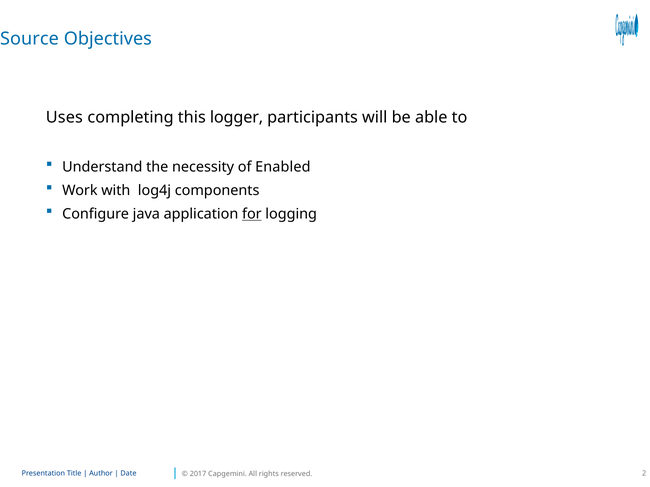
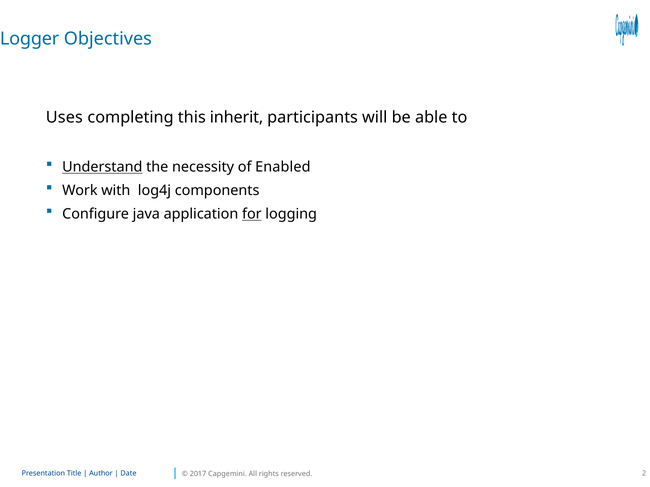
Source: Source -> Logger
logger: logger -> inherit
Understand underline: none -> present
